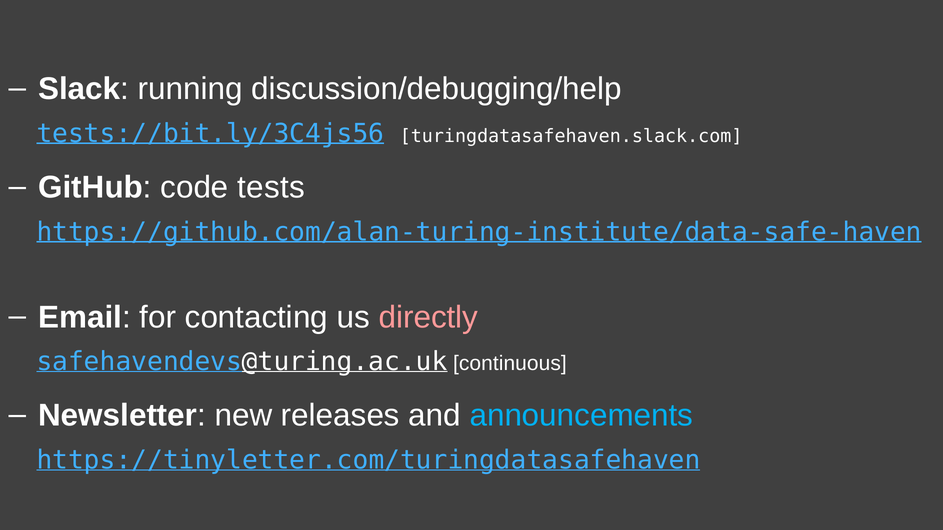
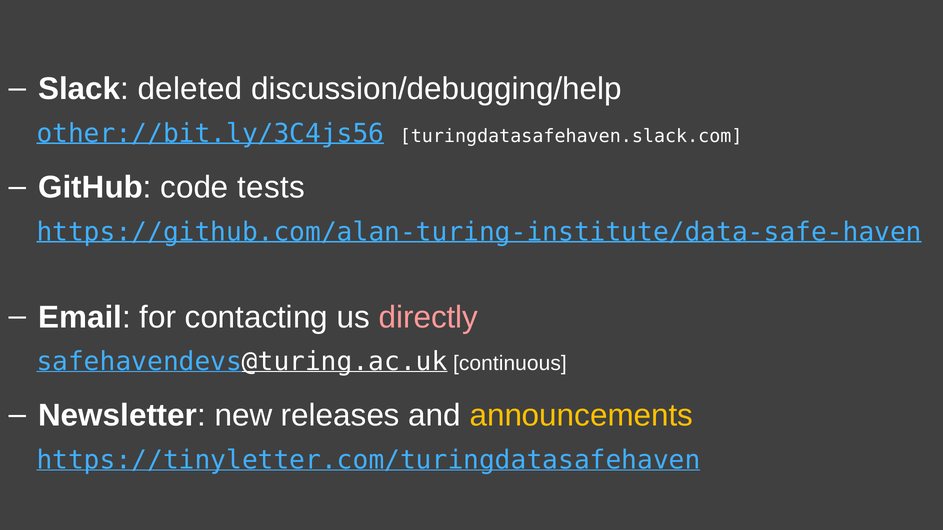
running: running -> deleted
tests://bit.ly/3C4js56: tests://bit.ly/3C4js56 -> other://bit.ly/3C4js56
announcements colour: light blue -> yellow
